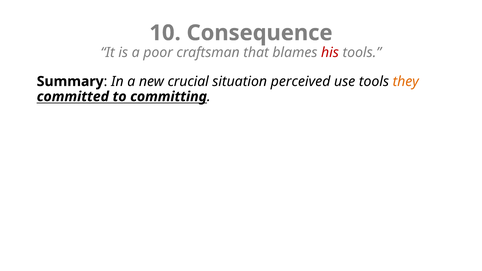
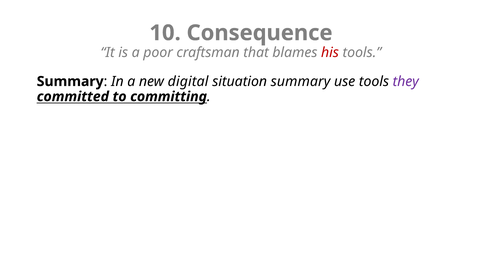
crucial: crucial -> digital
situation perceived: perceived -> summary
they colour: orange -> purple
